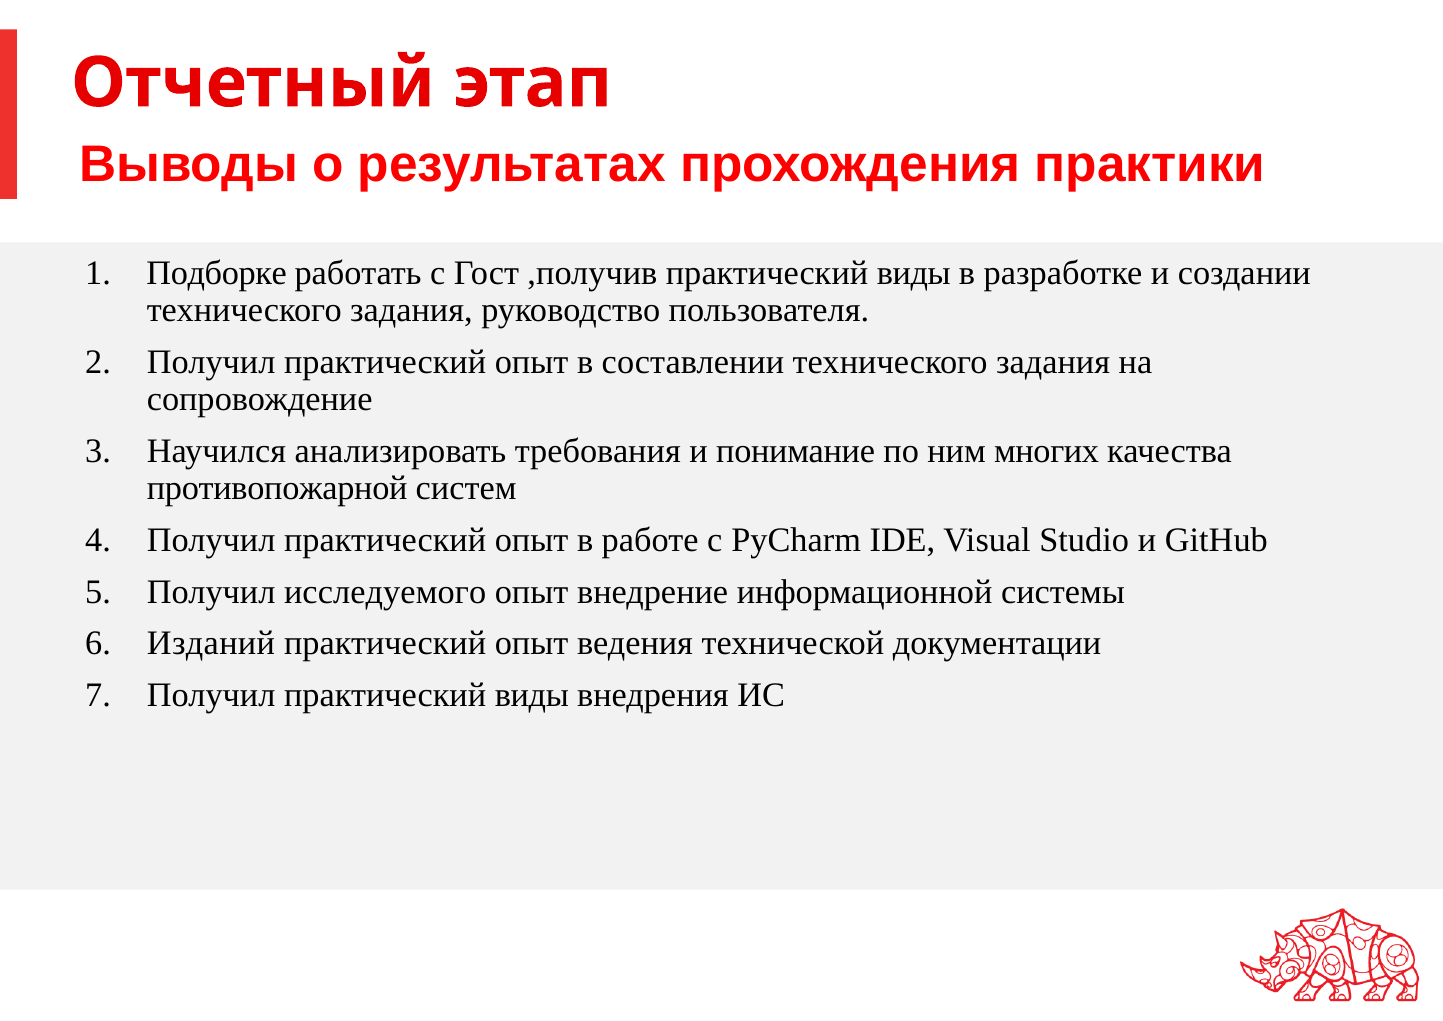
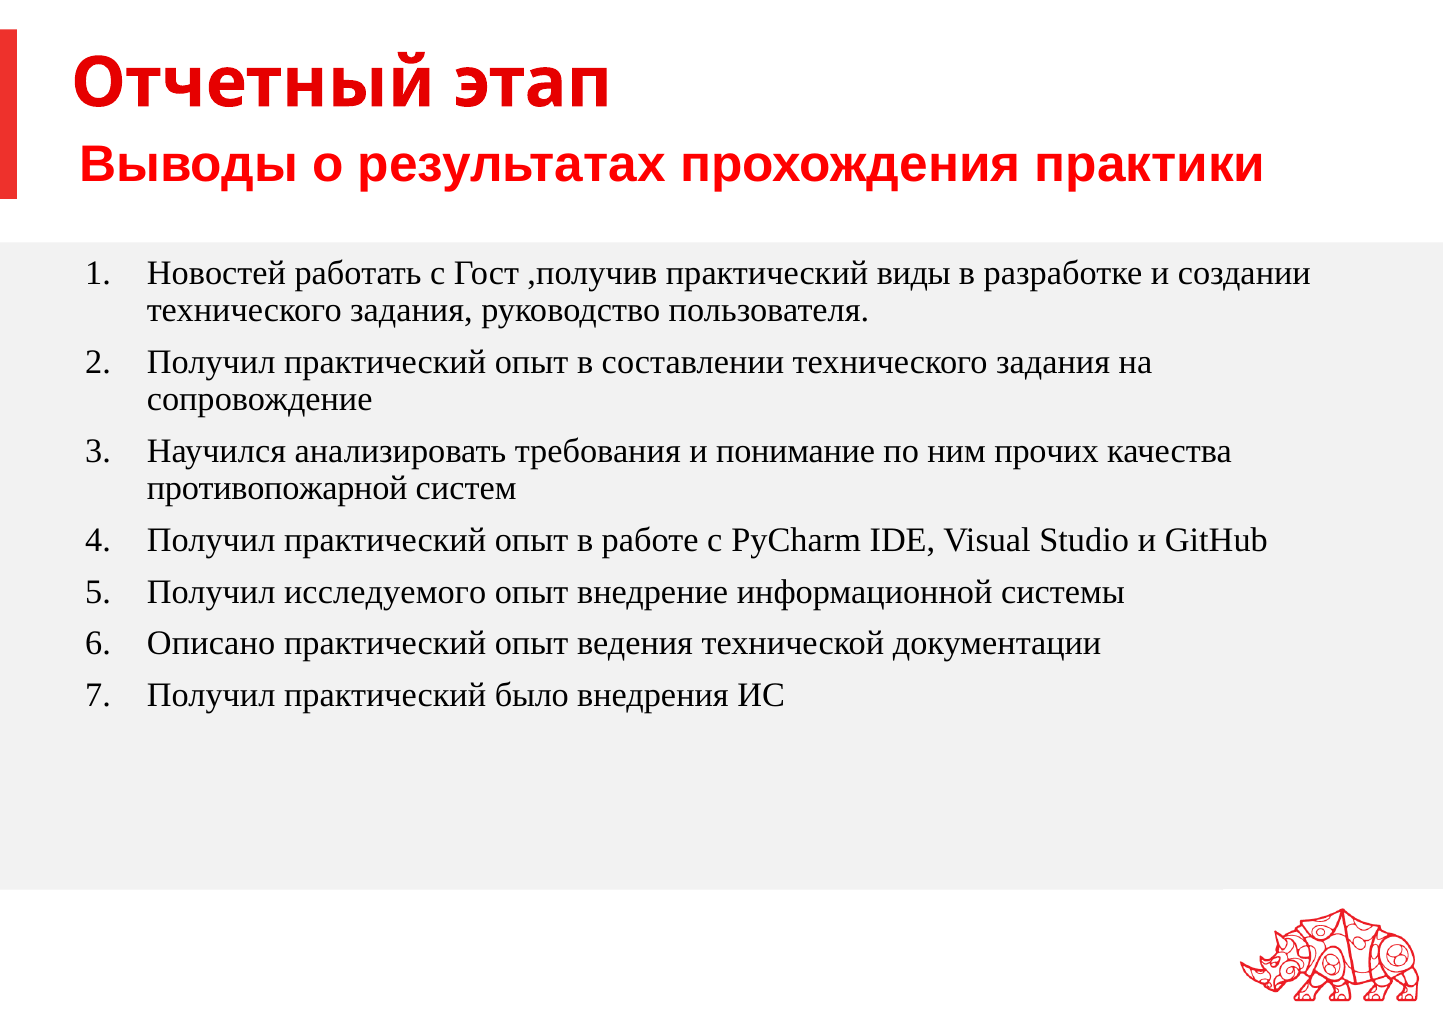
Подборке: Подборке -> Новостей
многих: многих -> прочих
Изданий: Изданий -> Описано
Получил практический виды: виды -> было
